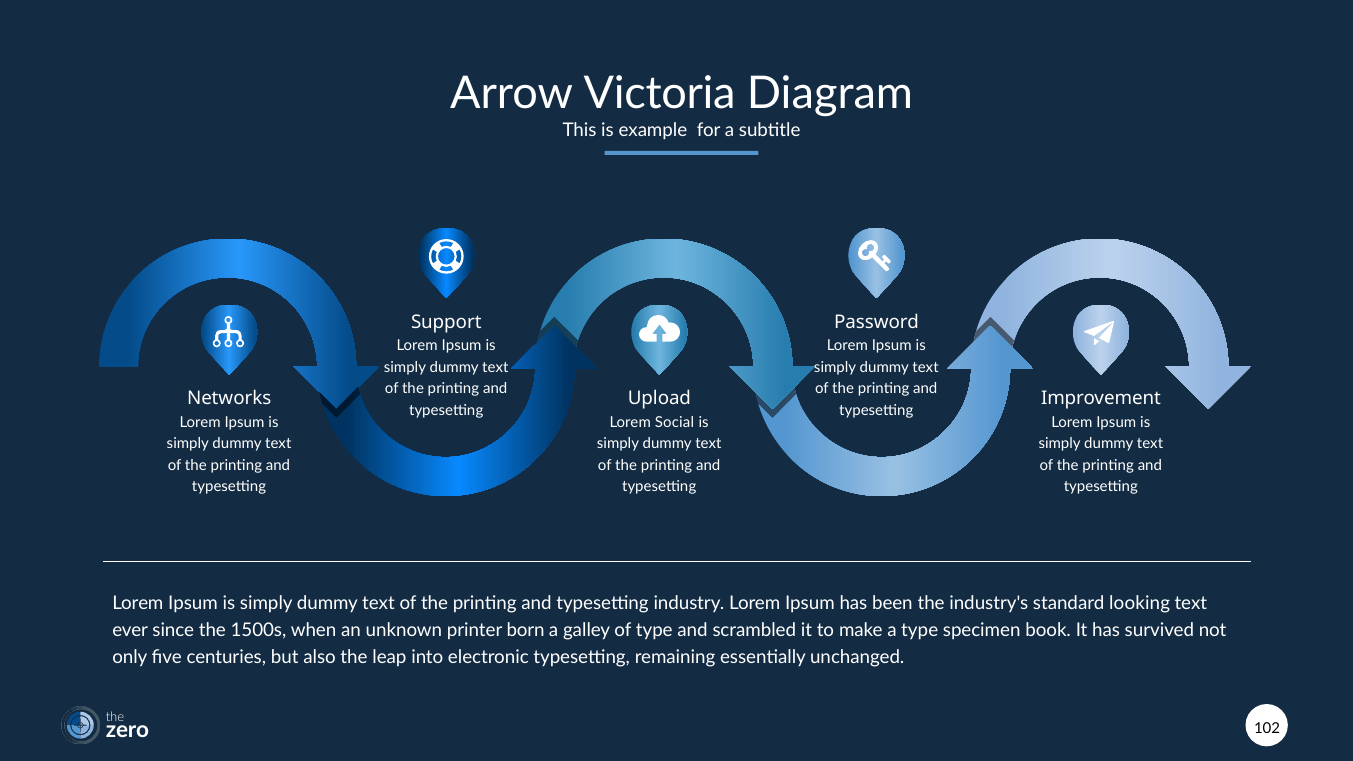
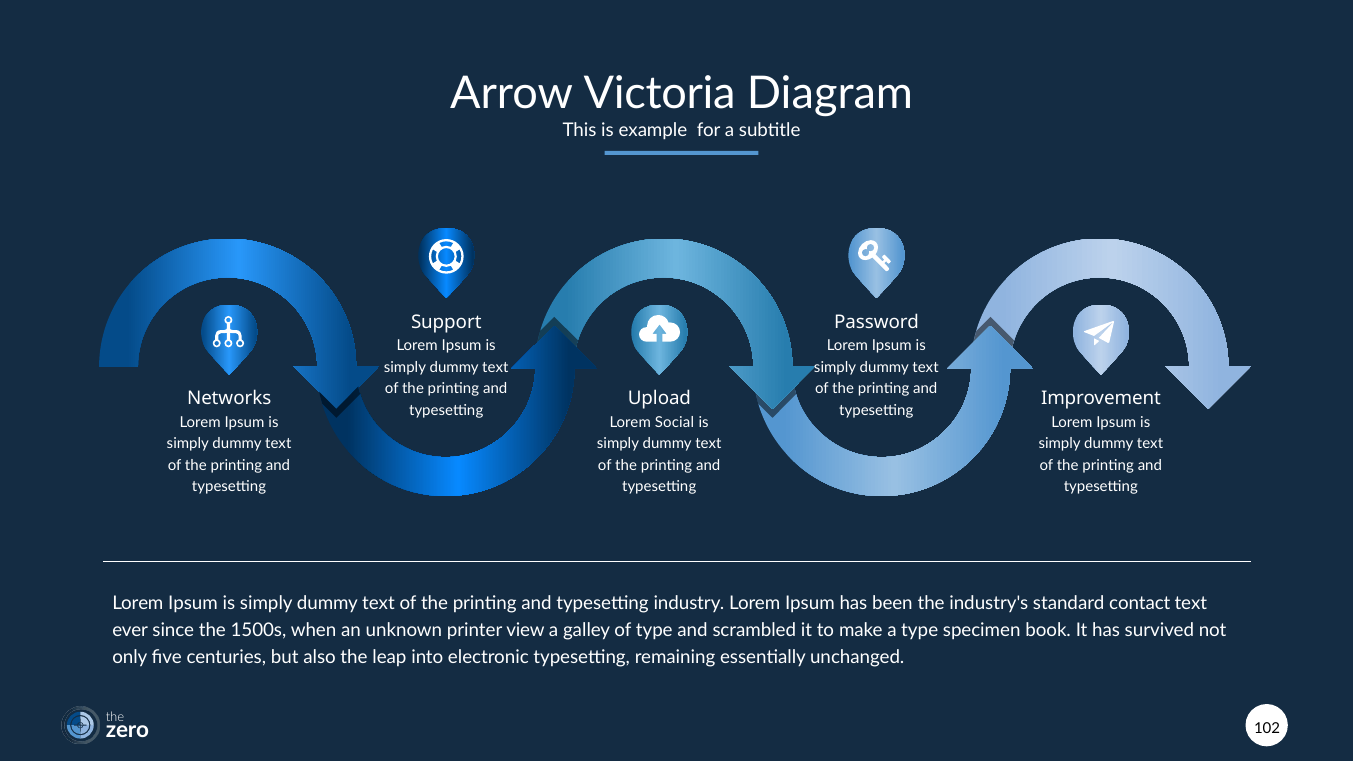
looking: looking -> contact
born: born -> view
